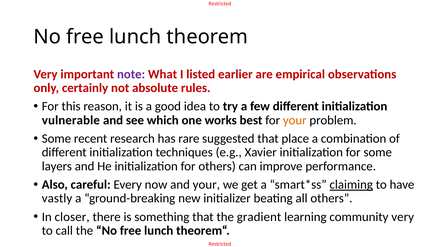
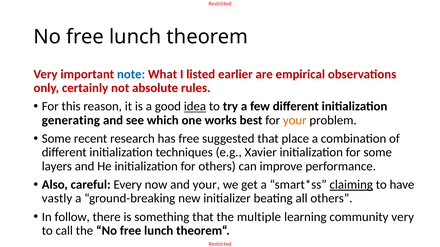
note colour: purple -> blue
idea underline: none -> present
vulnerable: vulnerable -> generating
has rare: rare -> free
closer: closer -> follow
gradient: gradient -> multiple
